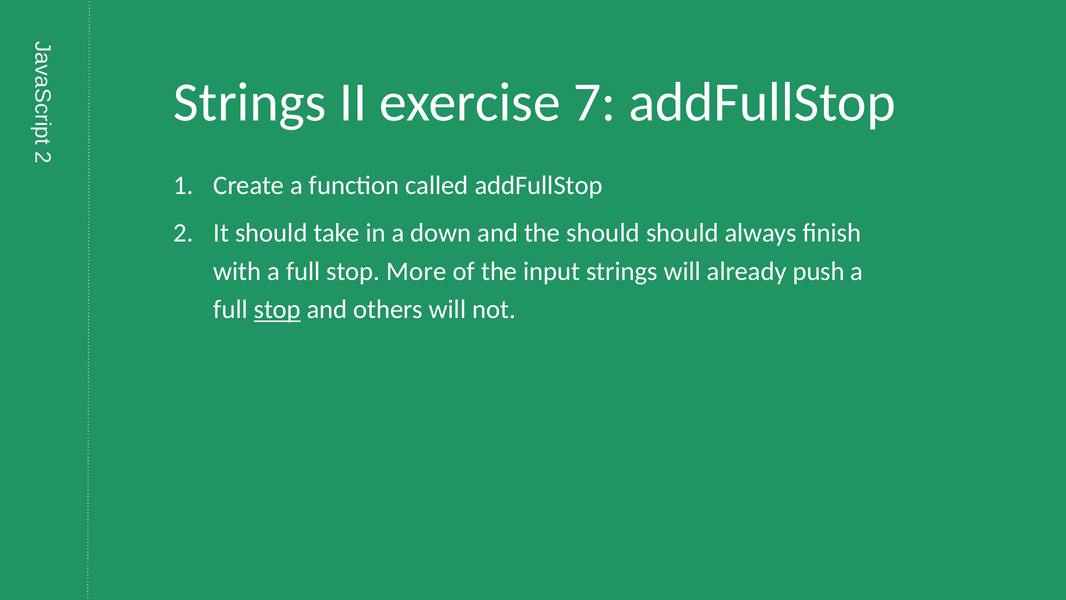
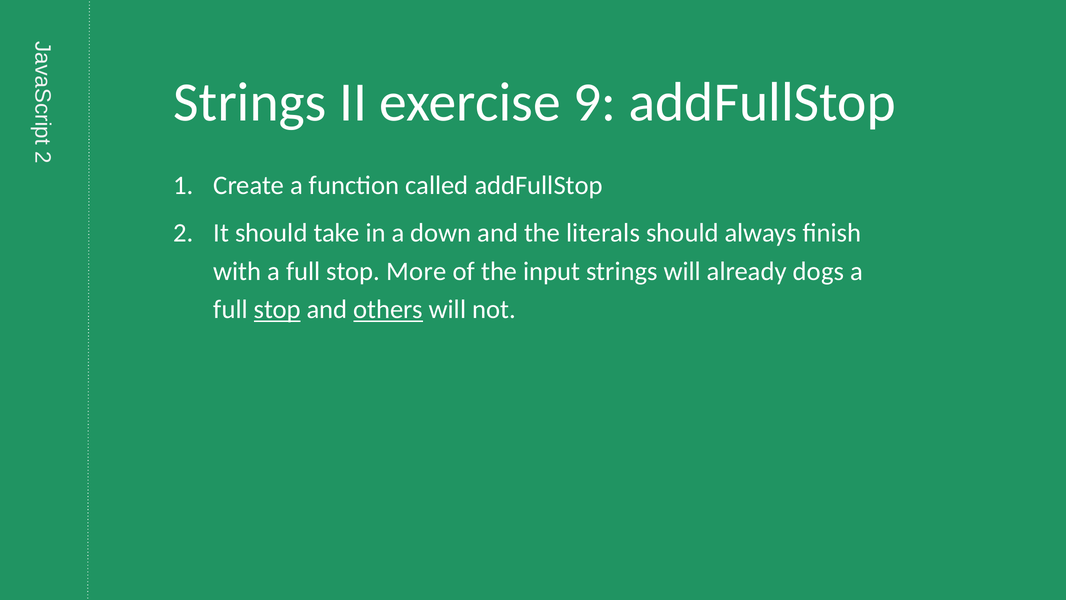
7: 7 -> 9
the should: should -> literals
push: push -> dogs
others underline: none -> present
